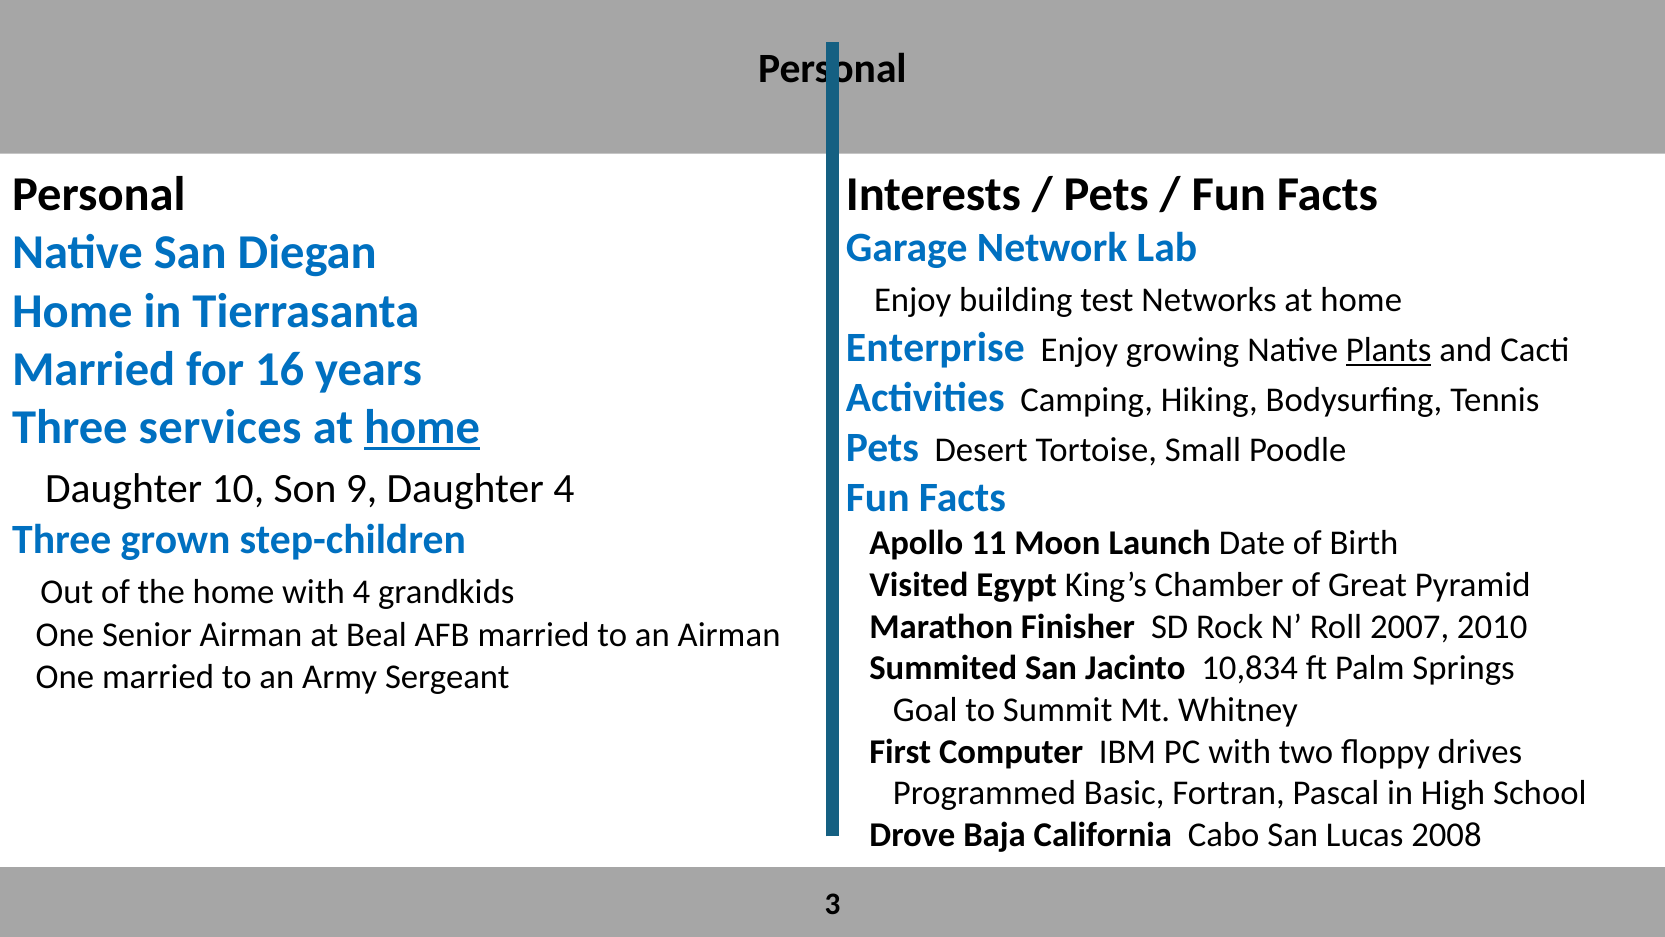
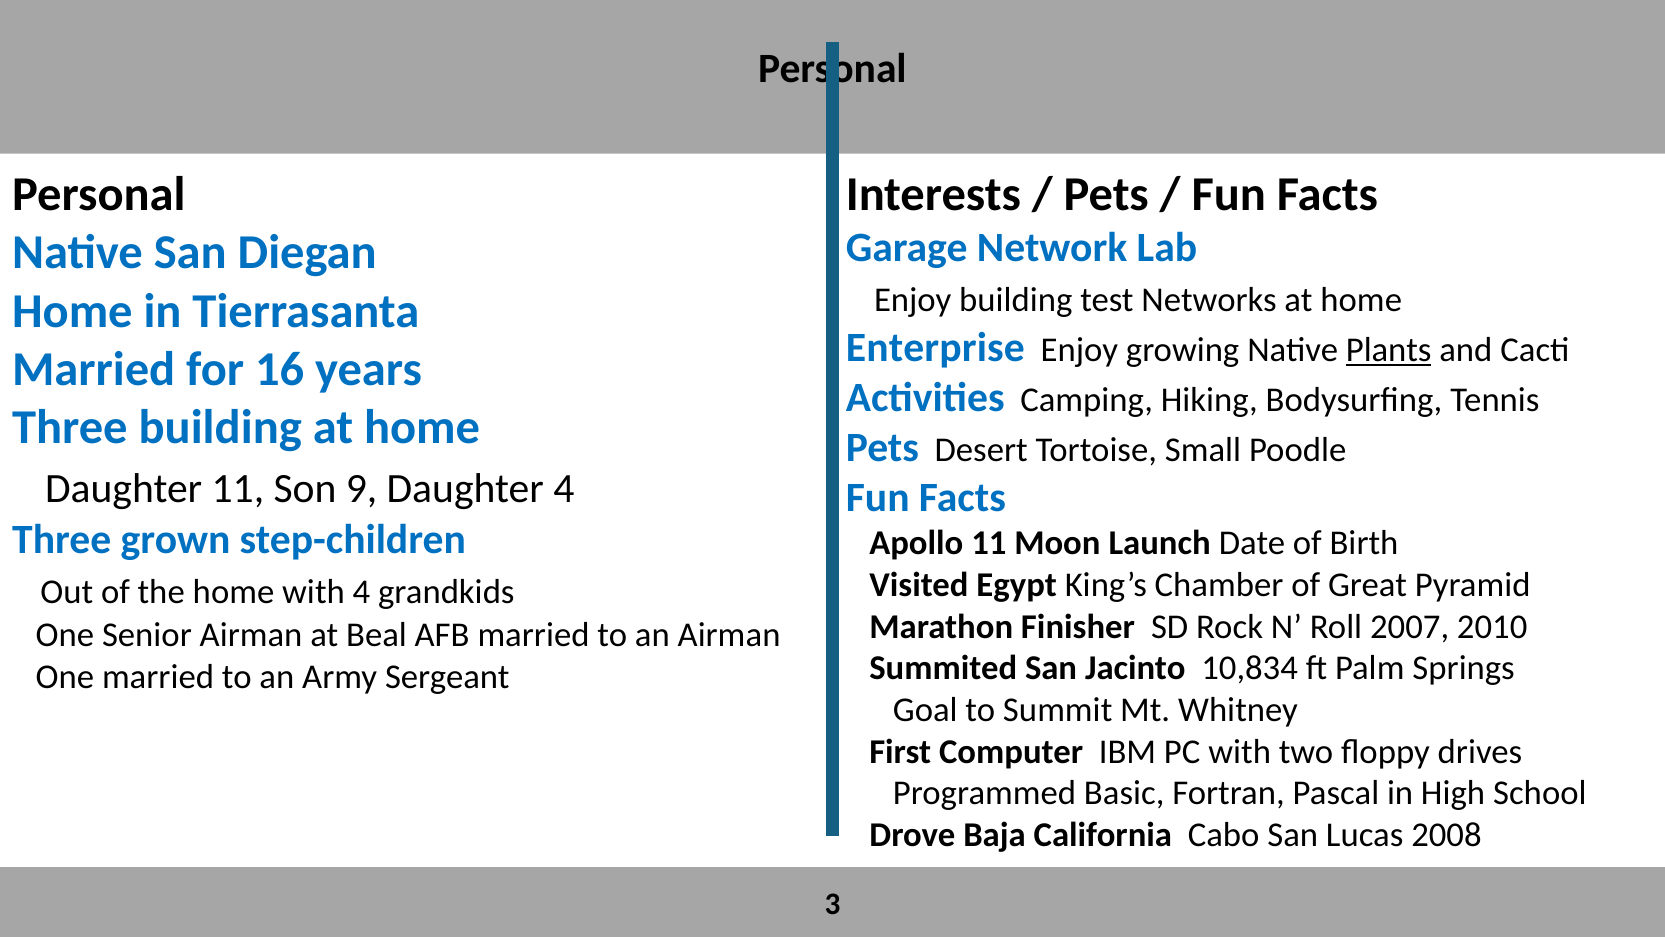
Three services: services -> building
home at (422, 428) underline: present -> none
Daughter 10: 10 -> 11
